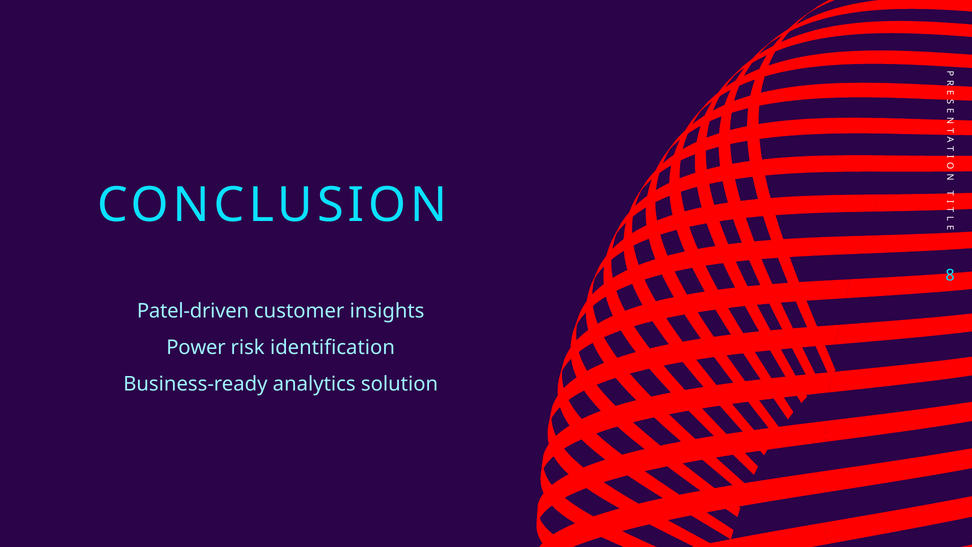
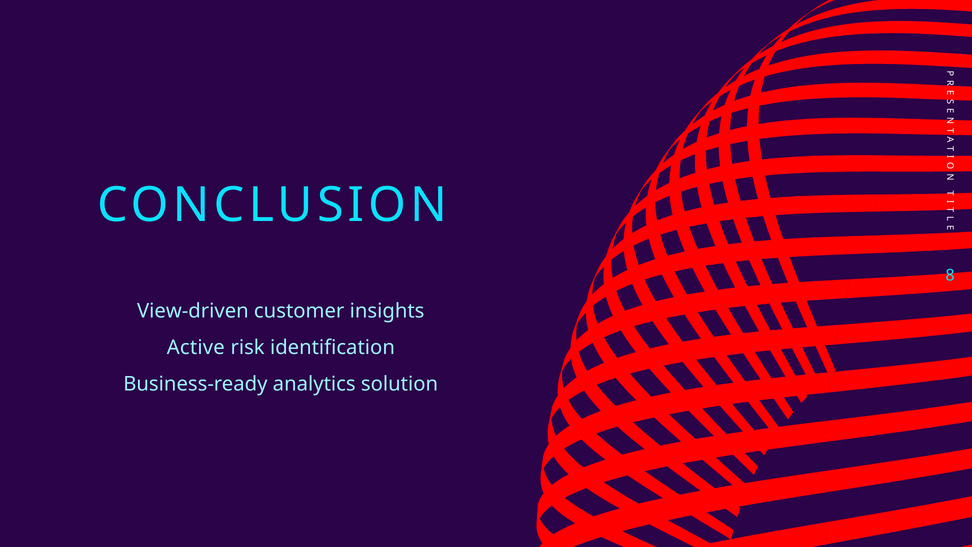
Patel-driven: Patel-driven -> View-driven
Power: Power -> Active
